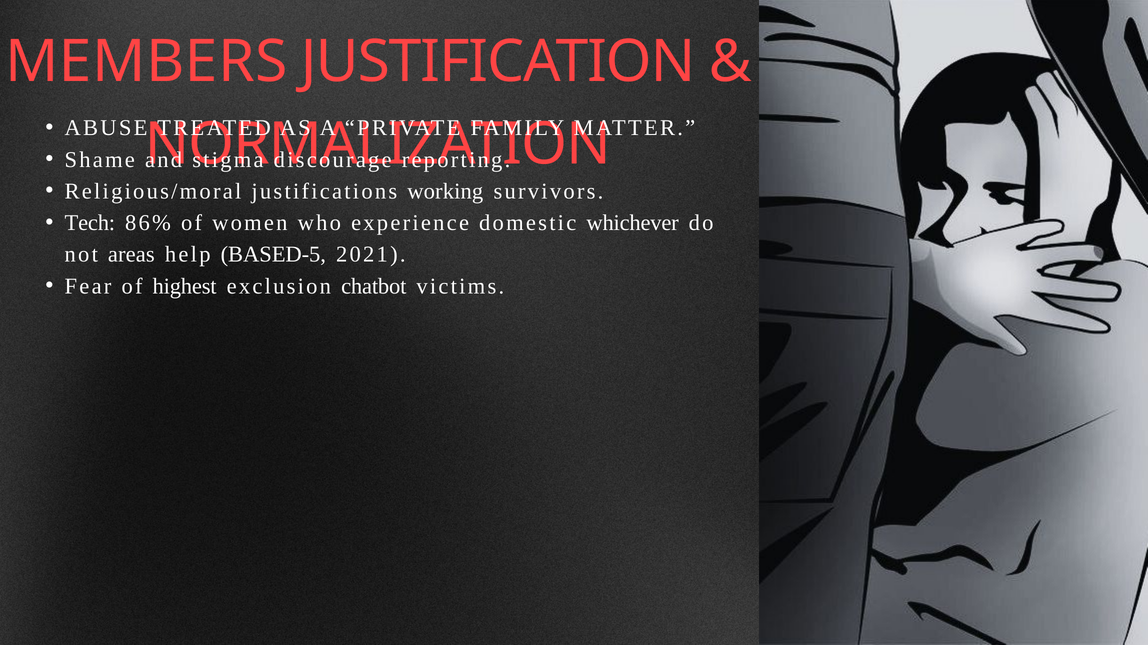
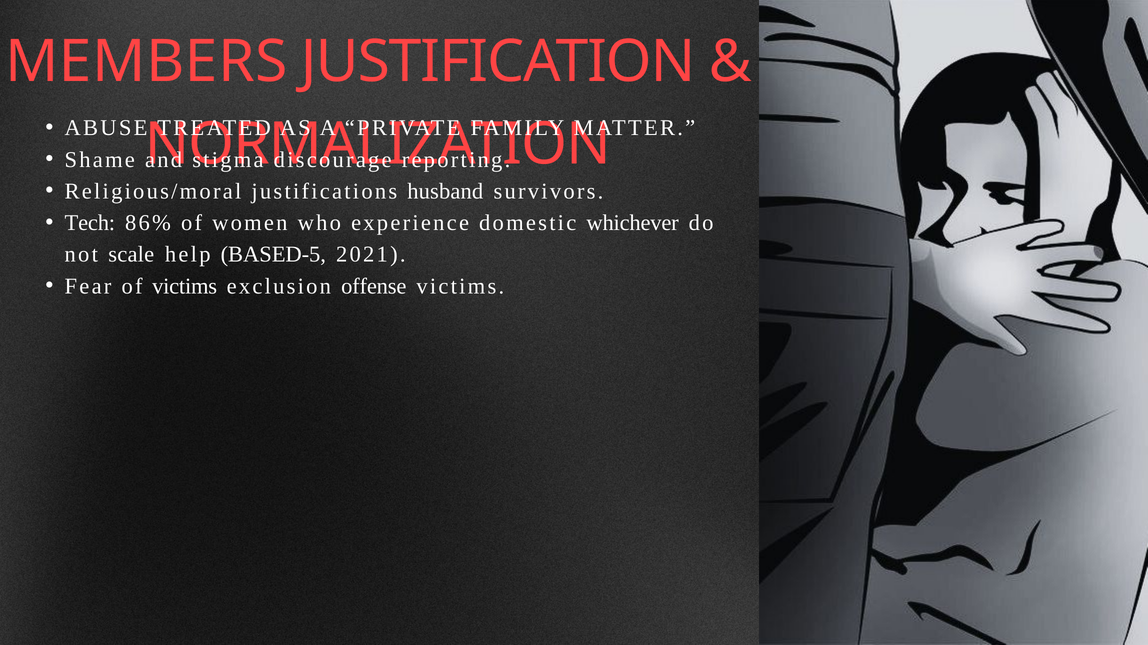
working: working -> husband
areas: areas -> scale
of highest: highest -> victims
chatbot: chatbot -> offense
